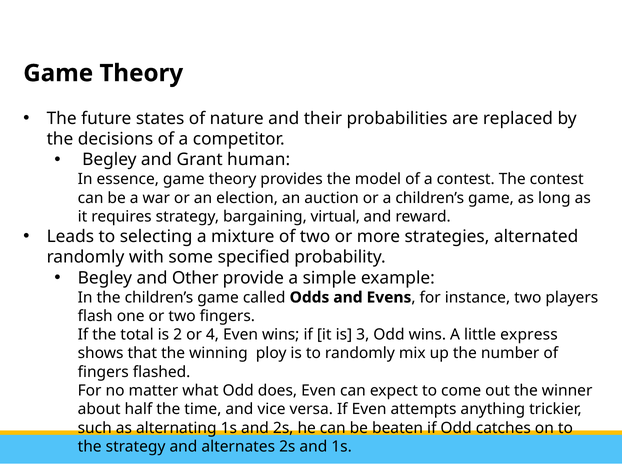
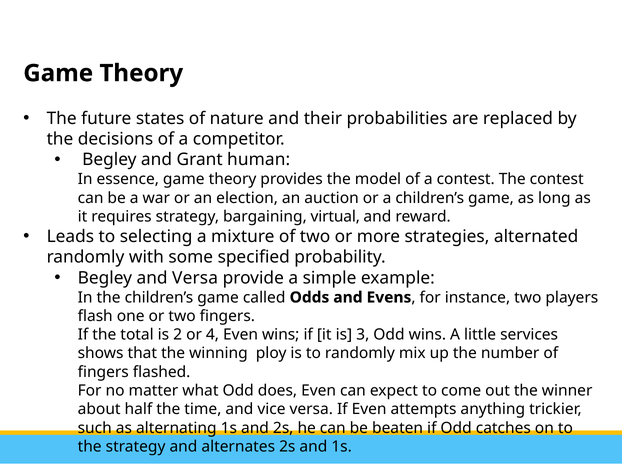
and Other: Other -> Versa
express: express -> services
